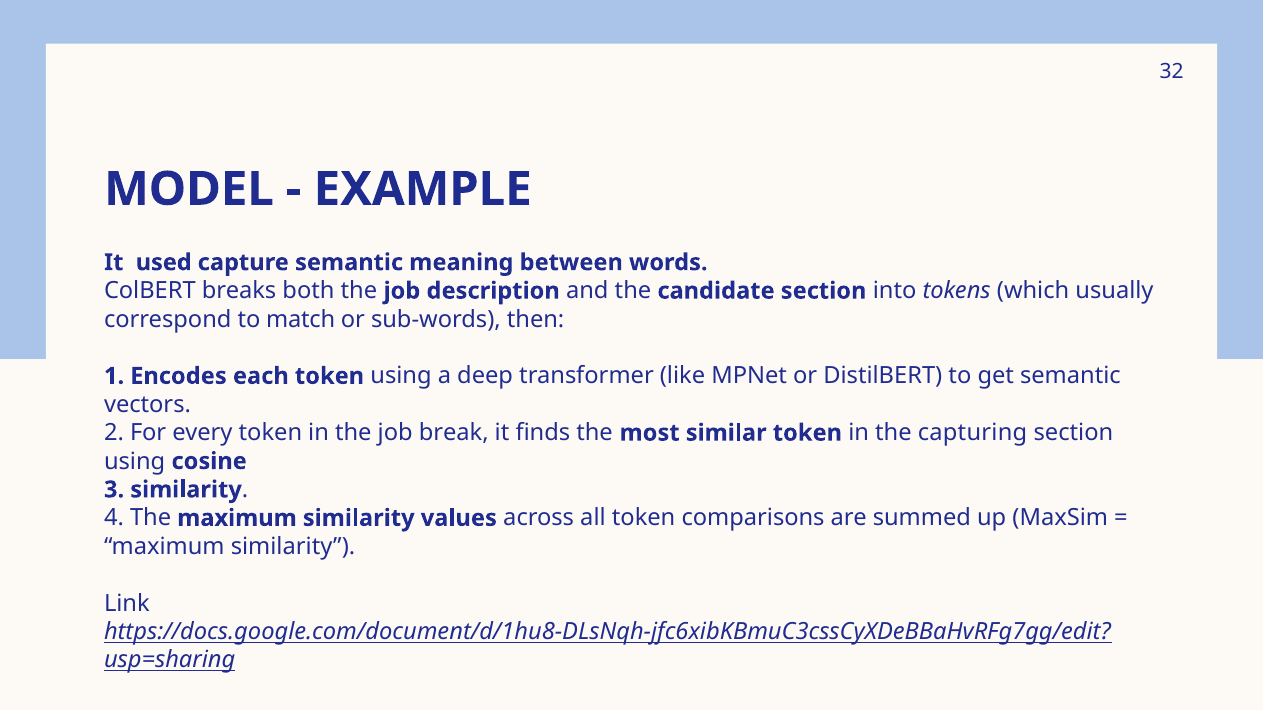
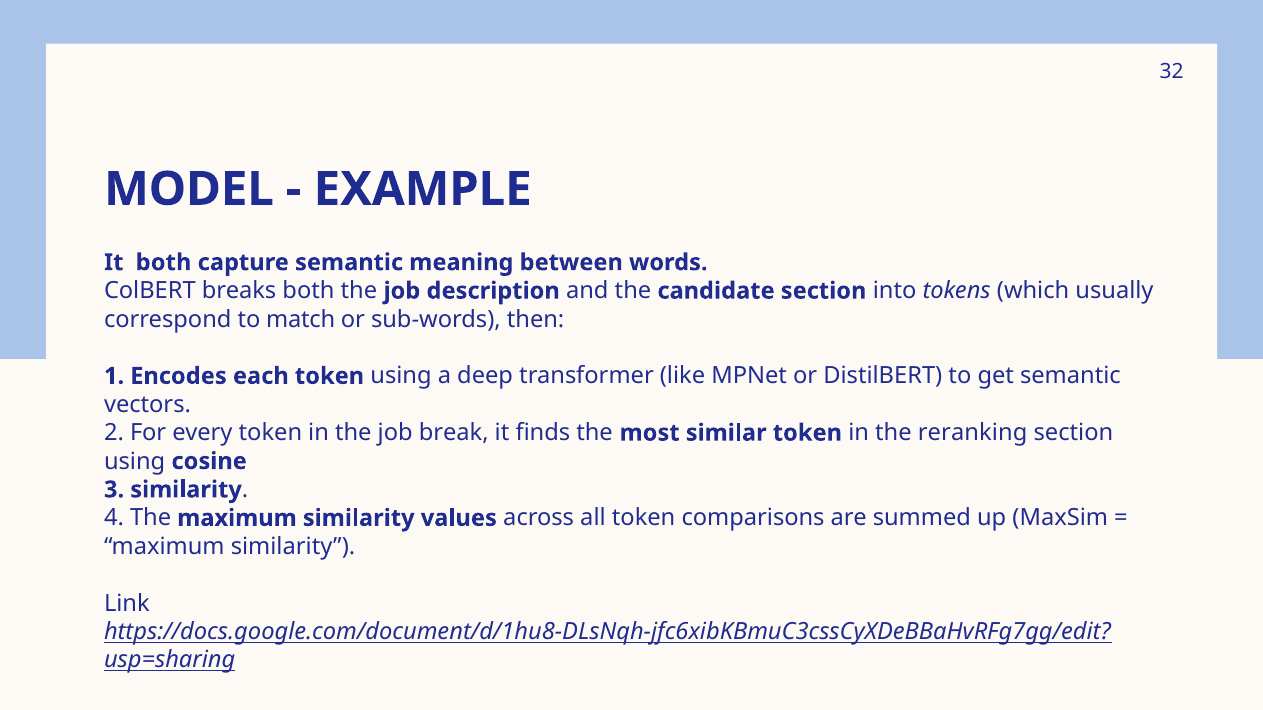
It used: used -> both
capturing: capturing -> reranking
